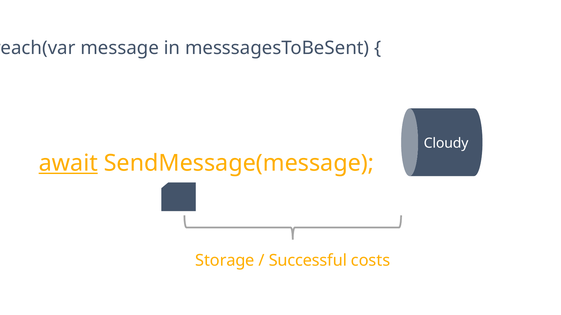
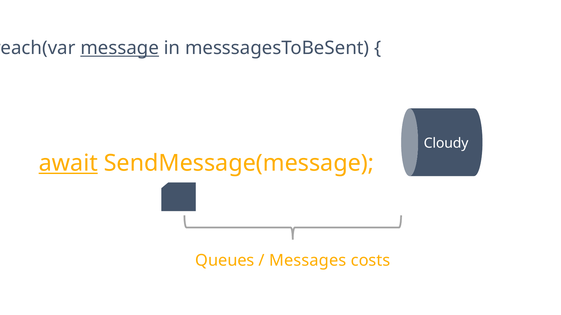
message underline: none -> present
Storage: Storage -> Queues
Successful: Successful -> Messages
